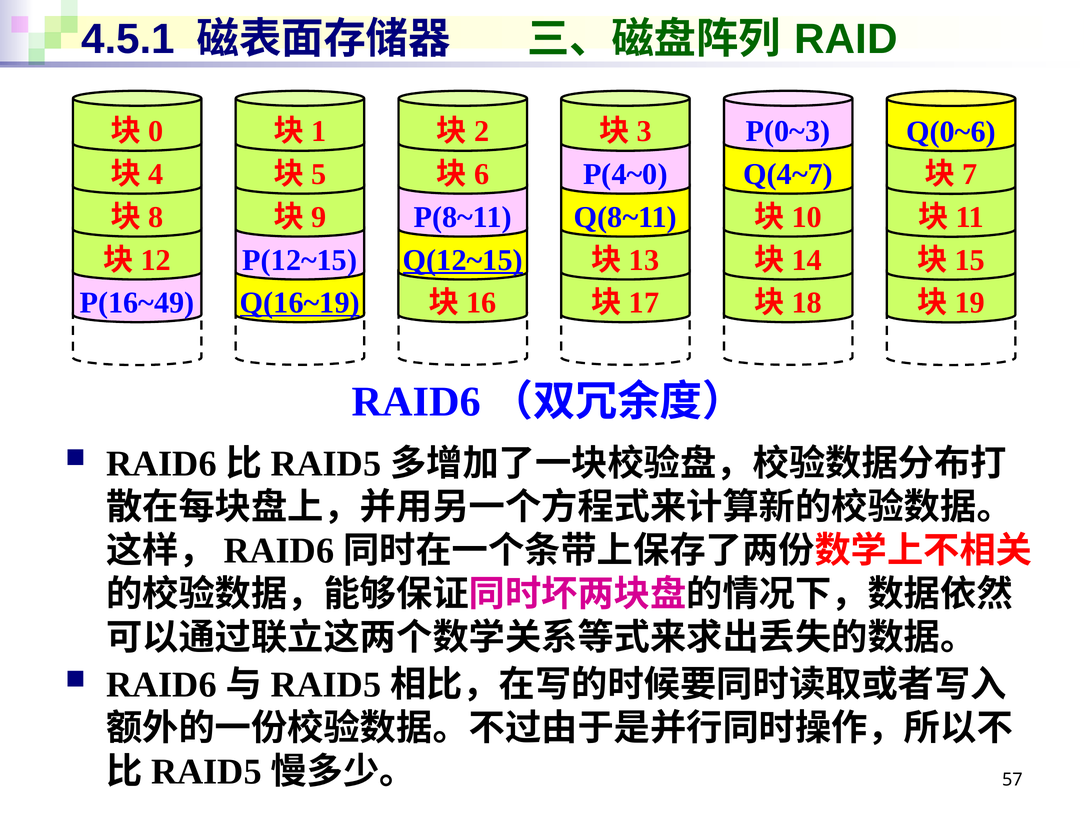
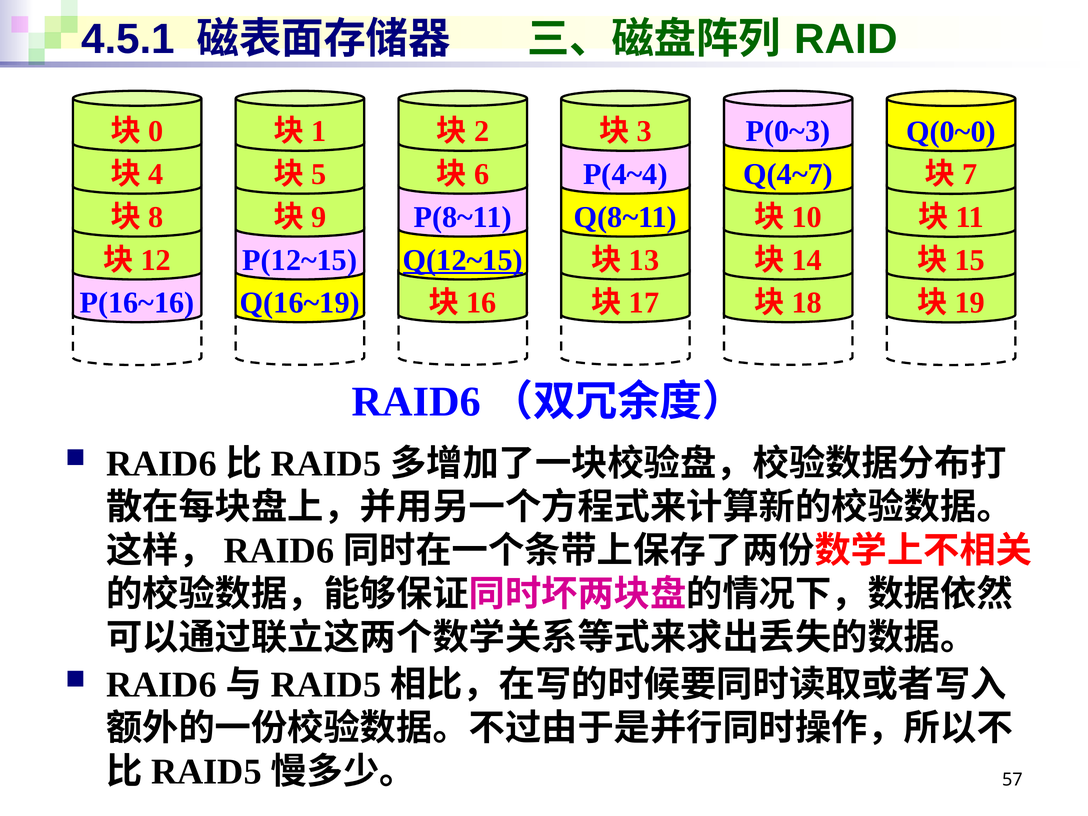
Q(0~6: Q(0~6 -> Q(0~0
P(4~0: P(4~0 -> P(4~4
P(16~49: P(16~49 -> P(16~16
Q(16~19 underline: present -> none
